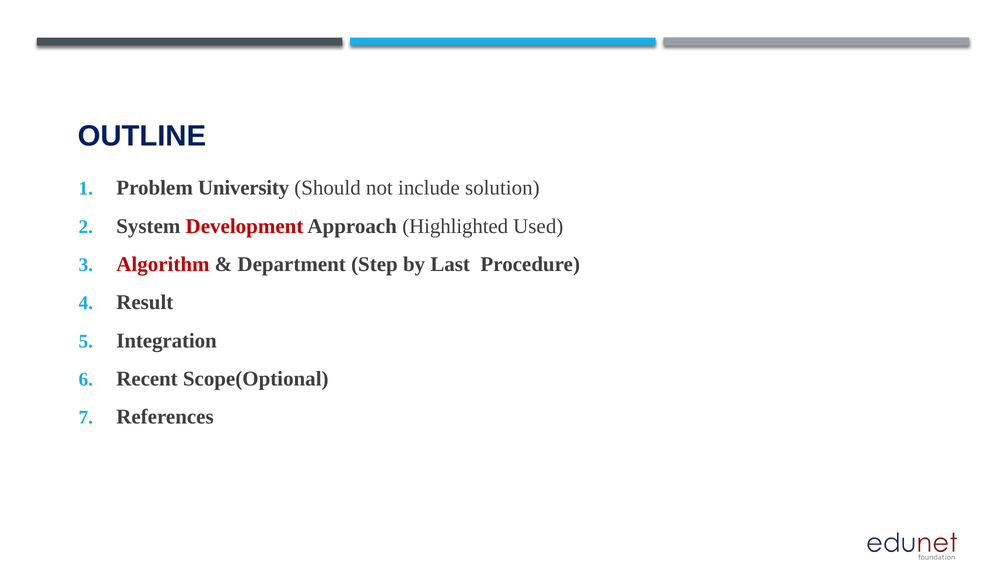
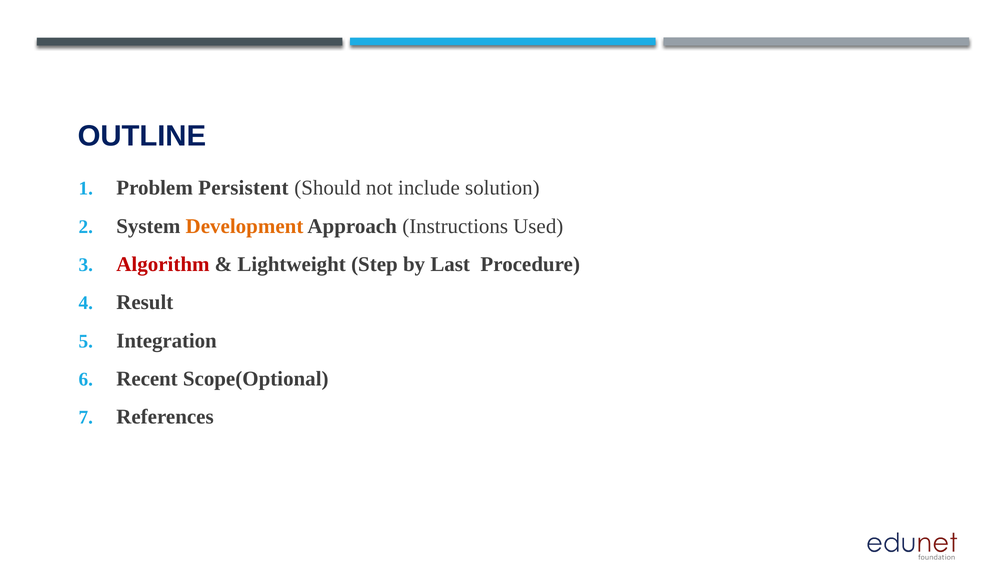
University: University -> Persistent
Development colour: red -> orange
Highlighted: Highlighted -> Instructions
Department: Department -> Lightweight
